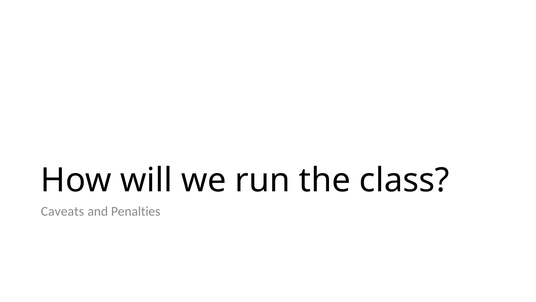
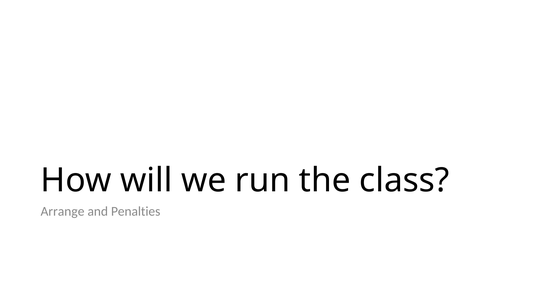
Caveats: Caveats -> Arrange
